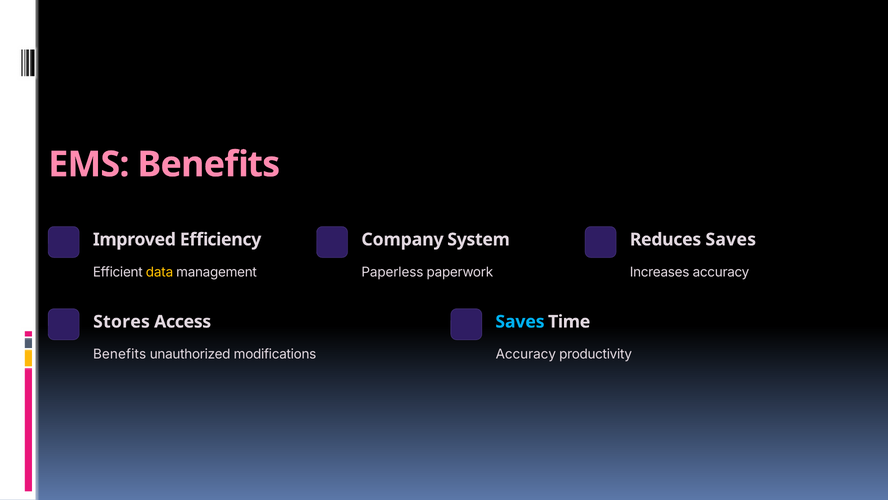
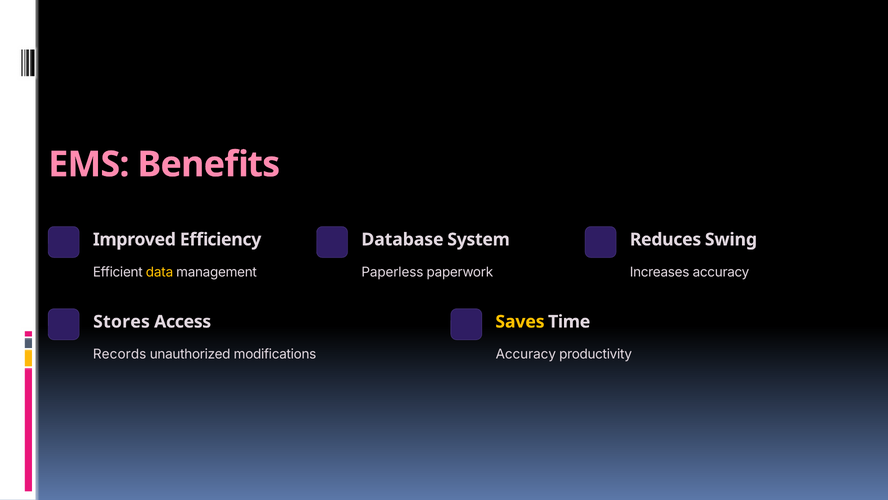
Company: Company -> Database
Reduces Saves: Saves -> Swing
Saves at (520, 321) colour: light blue -> yellow
Benefits at (120, 354): Benefits -> Records
